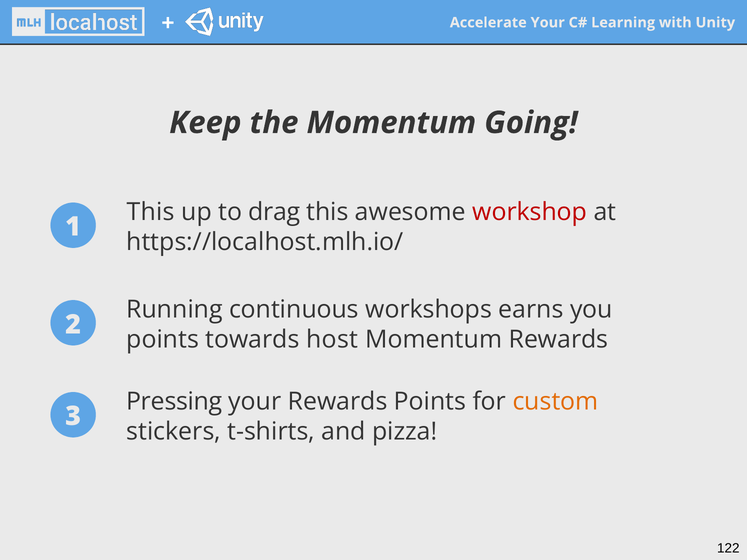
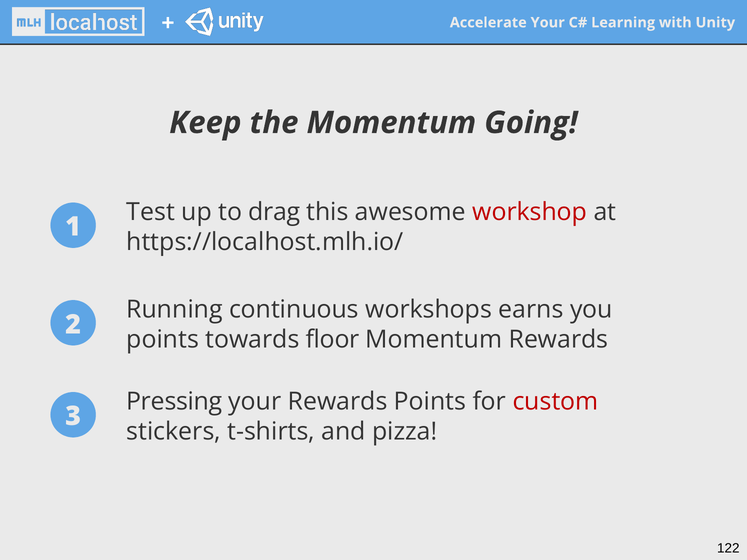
This at (151, 212): This -> Test
host: host -> floor
custom colour: orange -> red
